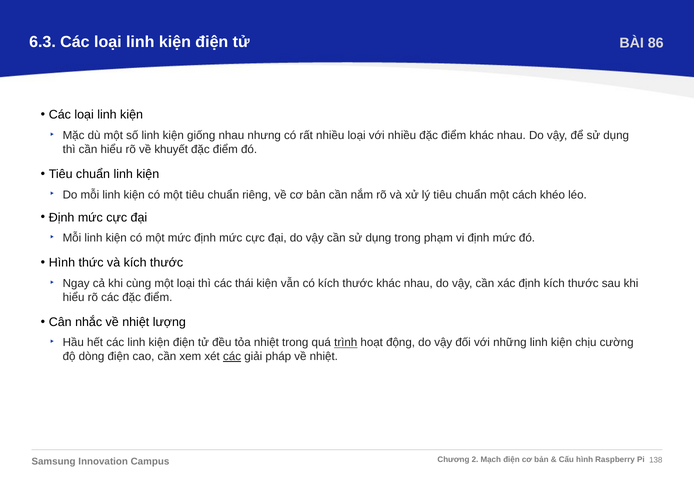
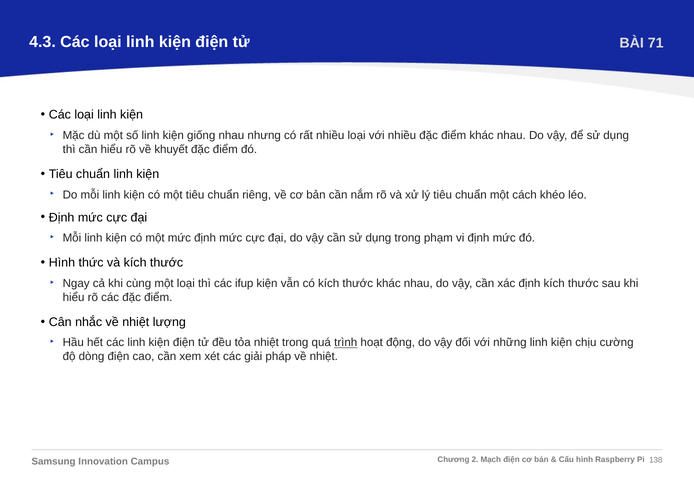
6.3: 6.3 -> 4.3
86: 86 -> 71
thái: thái -> ifup
các at (232, 357) underline: present -> none
